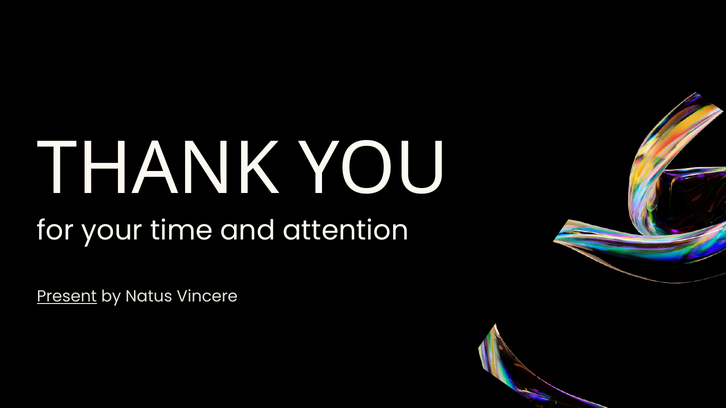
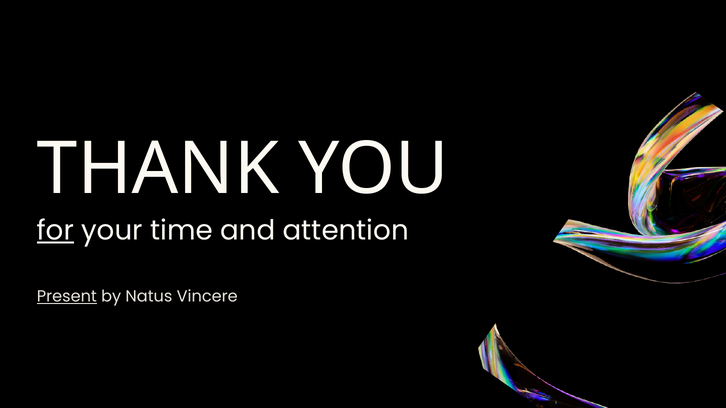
for underline: none -> present
